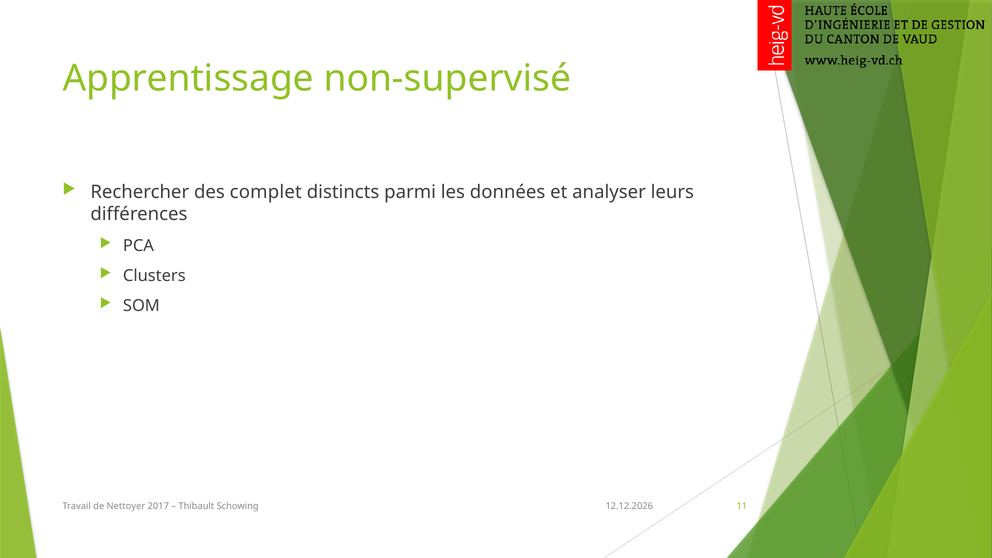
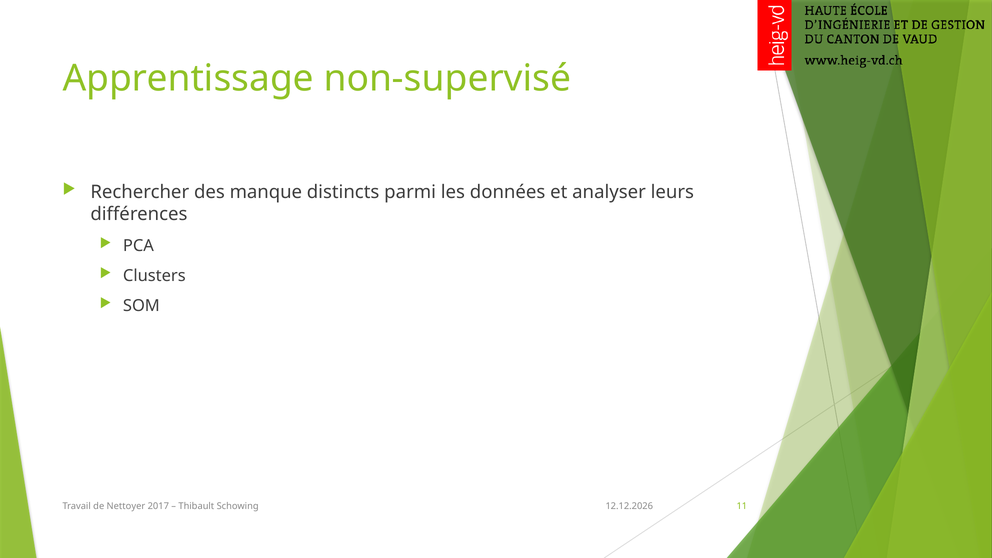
complet: complet -> manque
